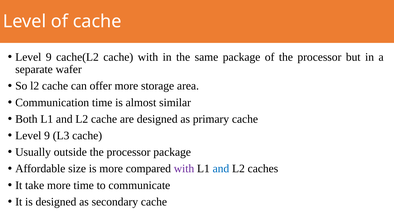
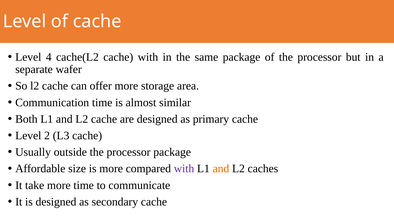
9 at (49, 57): 9 -> 4
9 at (47, 135): 9 -> 2
and at (221, 168) colour: blue -> orange
